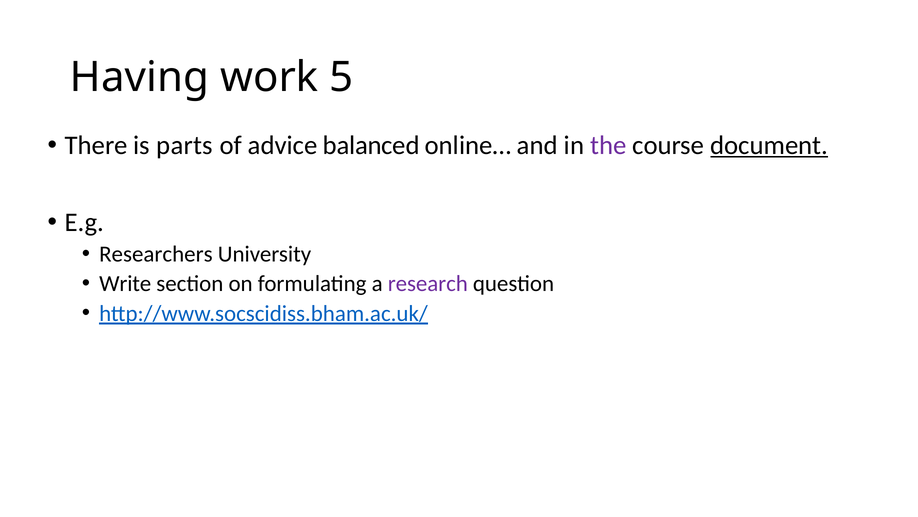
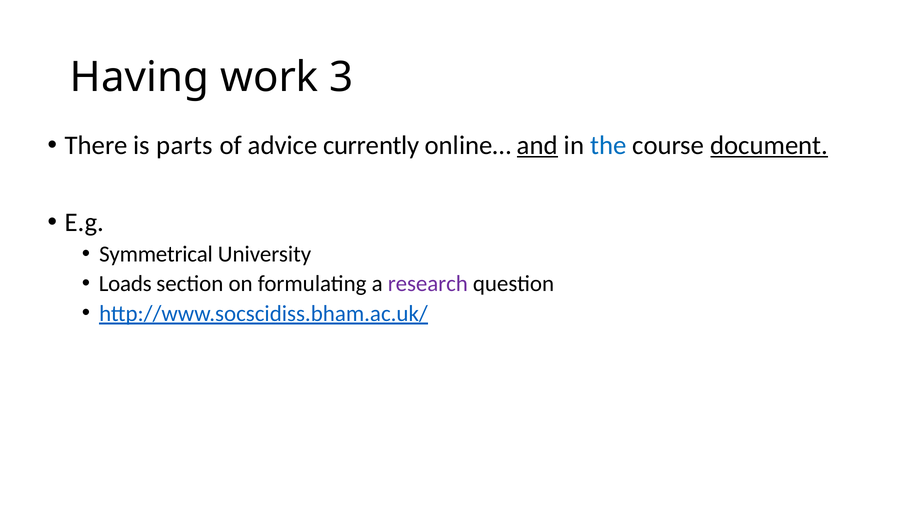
5: 5 -> 3
balanced: balanced -> currently
and underline: none -> present
the colour: purple -> blue
Researchers: Researchers -> Symmetrical
Write: Write -> Loads
